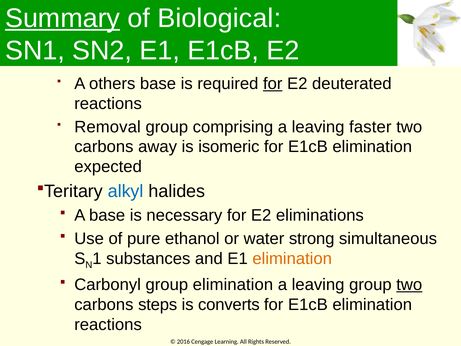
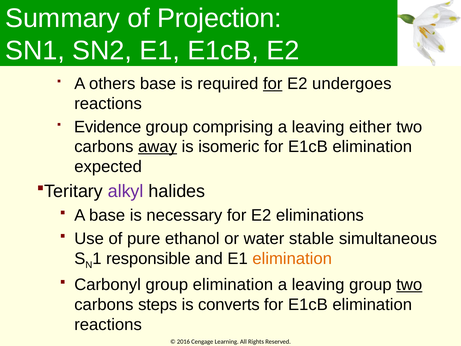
Summary underline: present -> none
Biological: Biological -> Projection
deuterated: deuterated -> undergoes
Removal: Removal -> Evidence
faster: faster -> either
away underline: none -> present
alkyl colour: blue -> purple
strong: strong -> stable
substances: substances -> responsible
